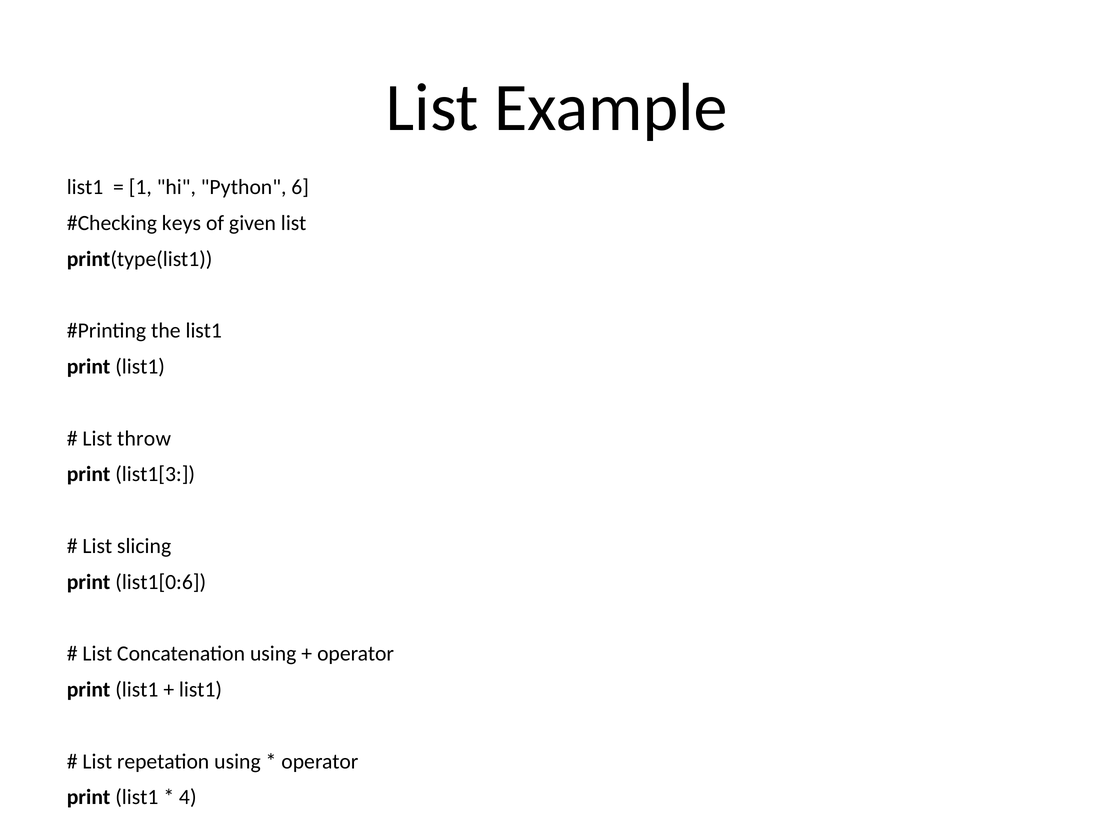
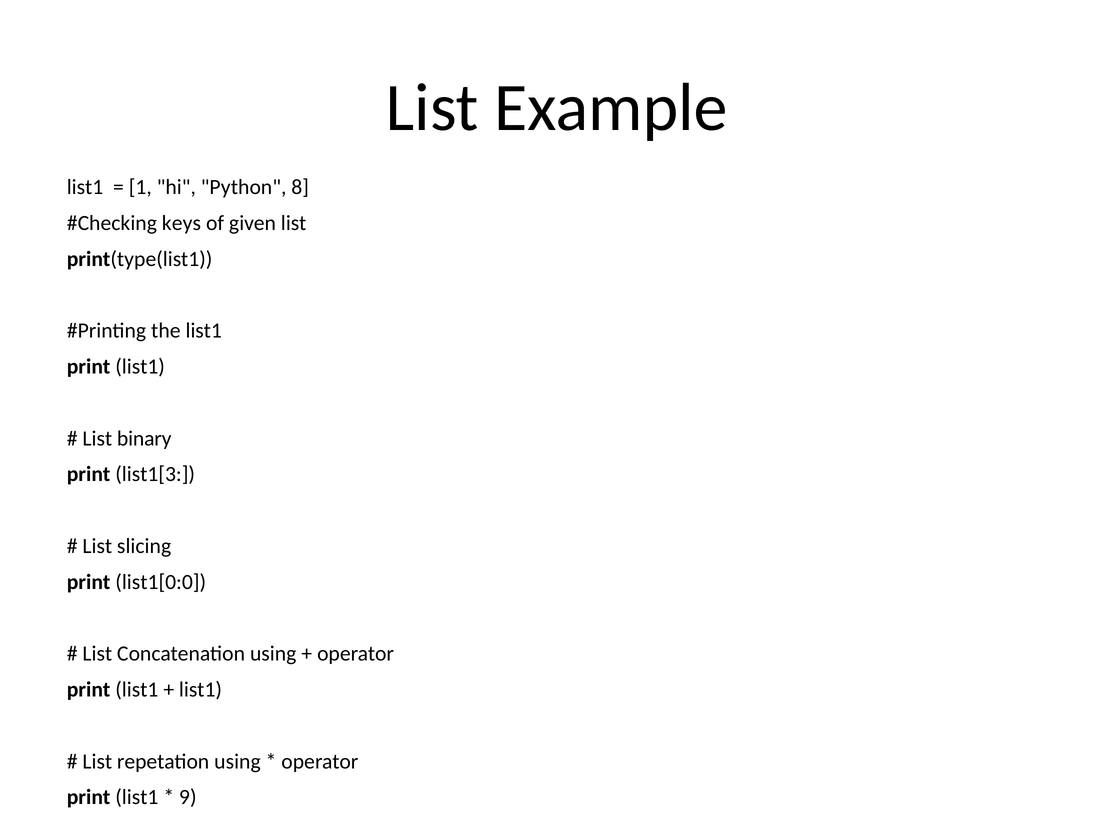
6: 6 -> 8
throw: throw -> binary
list1[0:6: list1[0:6 -> list1[0:0
4: 4 -> 9
